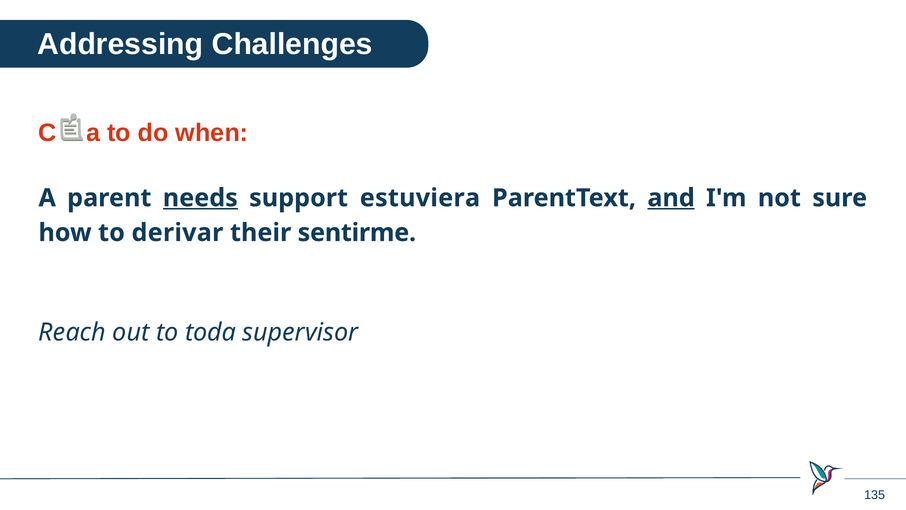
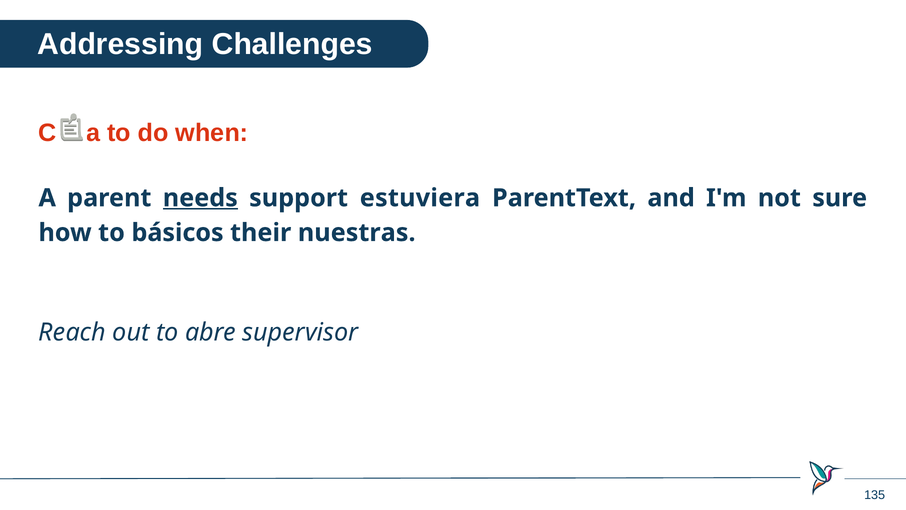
and underline: present -> none
derivar: derivar -> básicos
sentirme: sentirme -> nuestras
toda: toda -> abre
